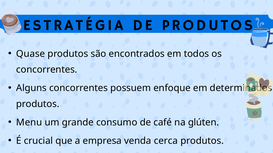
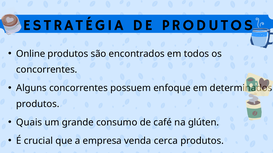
Quase: Quase -> Online
Menu: Menu -> Quais
